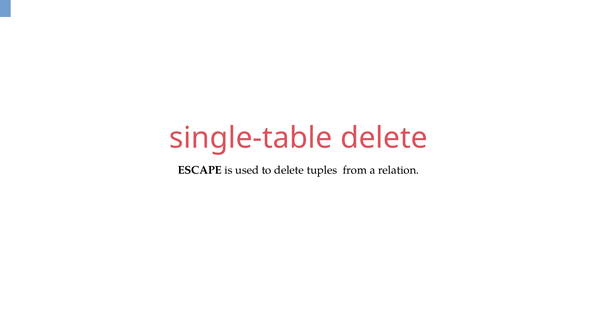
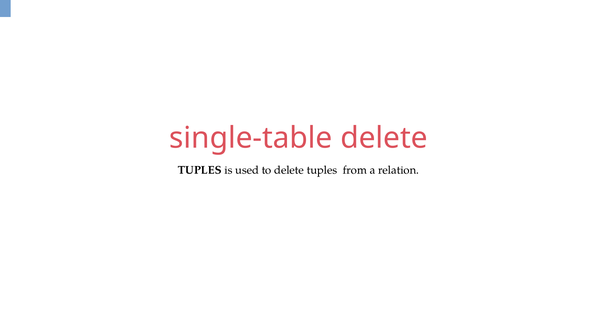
ESCAPE at (200, 170): ESCAPE -> TUPLES
